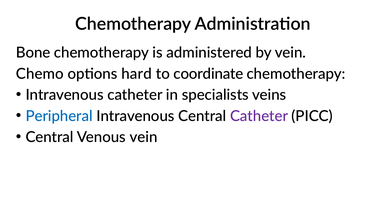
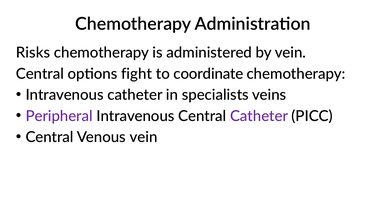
Bone: Bone -> Risks
Chemo at (40, 74): Chemo -> Central
hard: hard -> fight
Peripheral colour: blue -> purple
